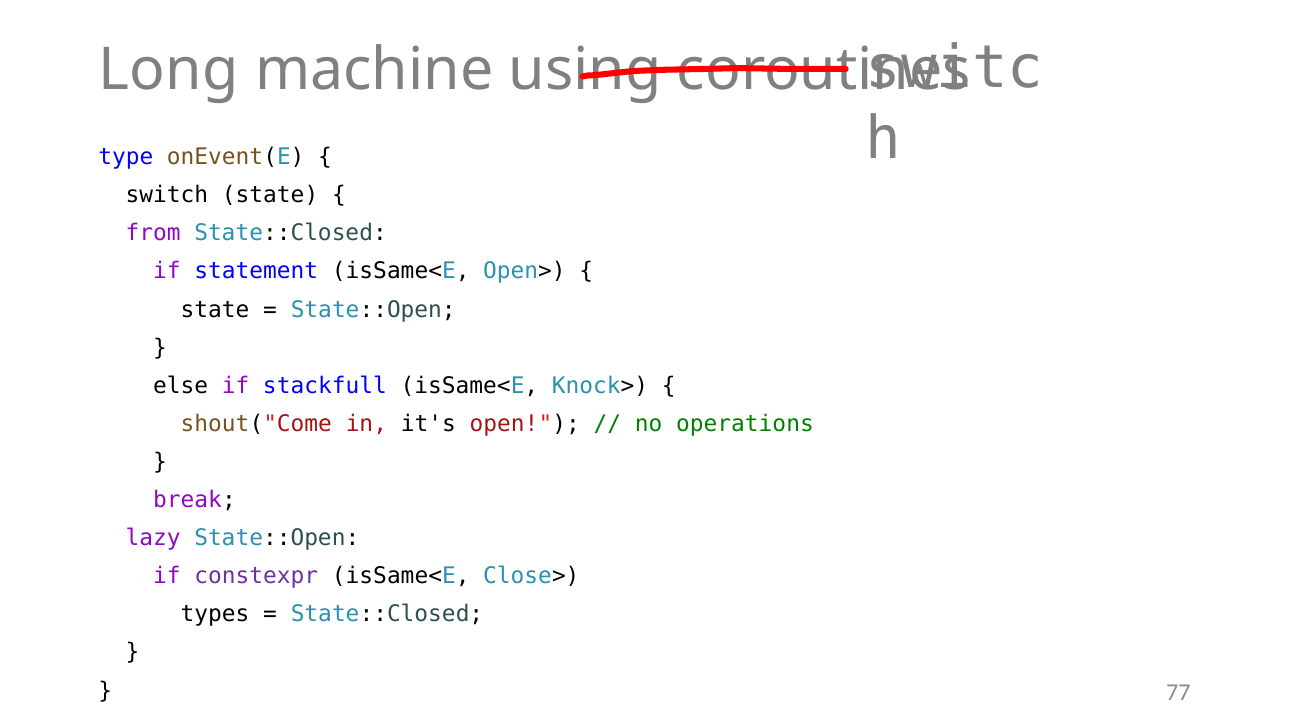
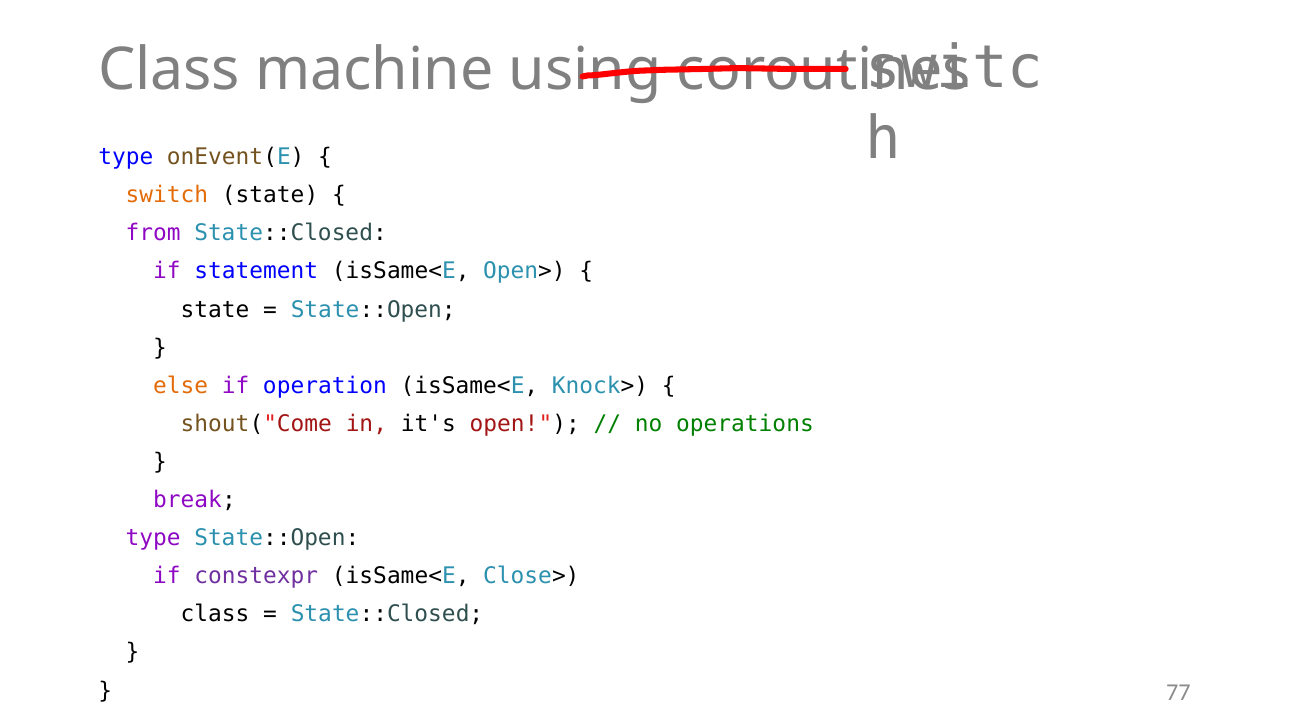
Long at (169, 70): Long -> Class
switch colour: black -> orange
else colour: black -> orange
stackfull: stackfull -> operation
lazy at (153, 538): lazy -> type
types at (215, 614): types -> class
